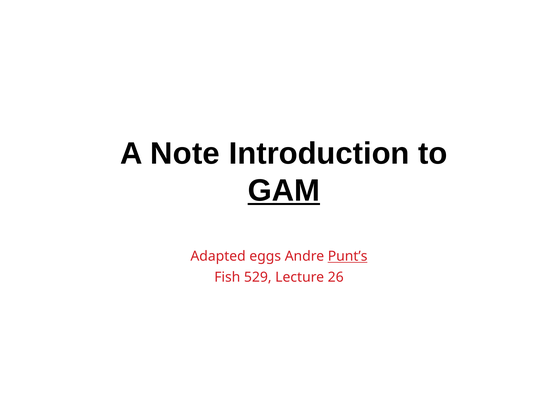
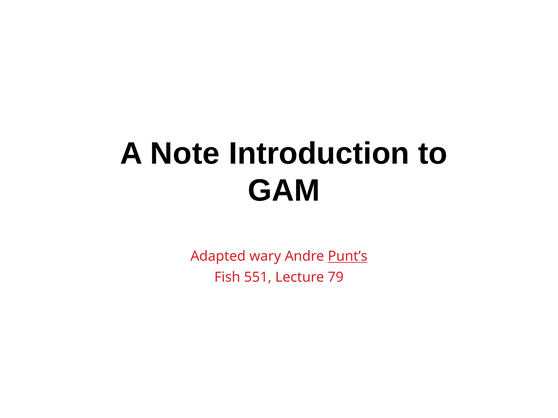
GAM underline: present -> none
eggs: eggs -> wary
529: 529 -> 551
26: 26 -> 79
